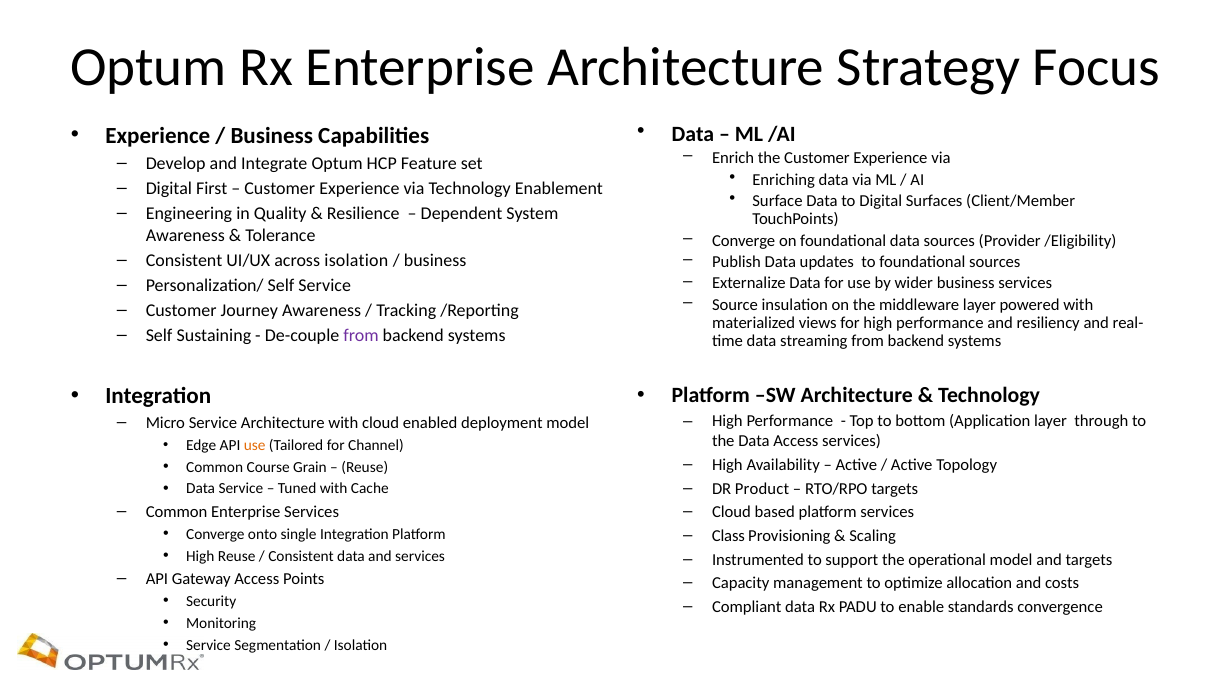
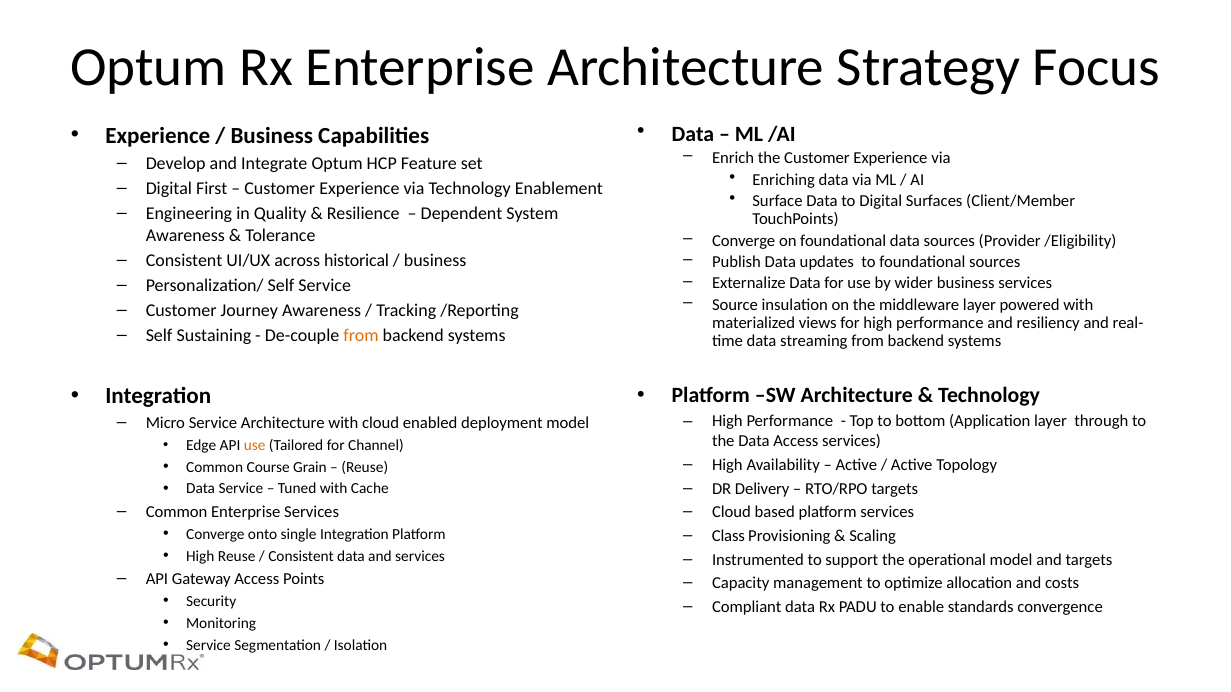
across isolation: isolation -> historical
from at (361, 336) colour: purple -> orange
Product: Product -> Delivery
